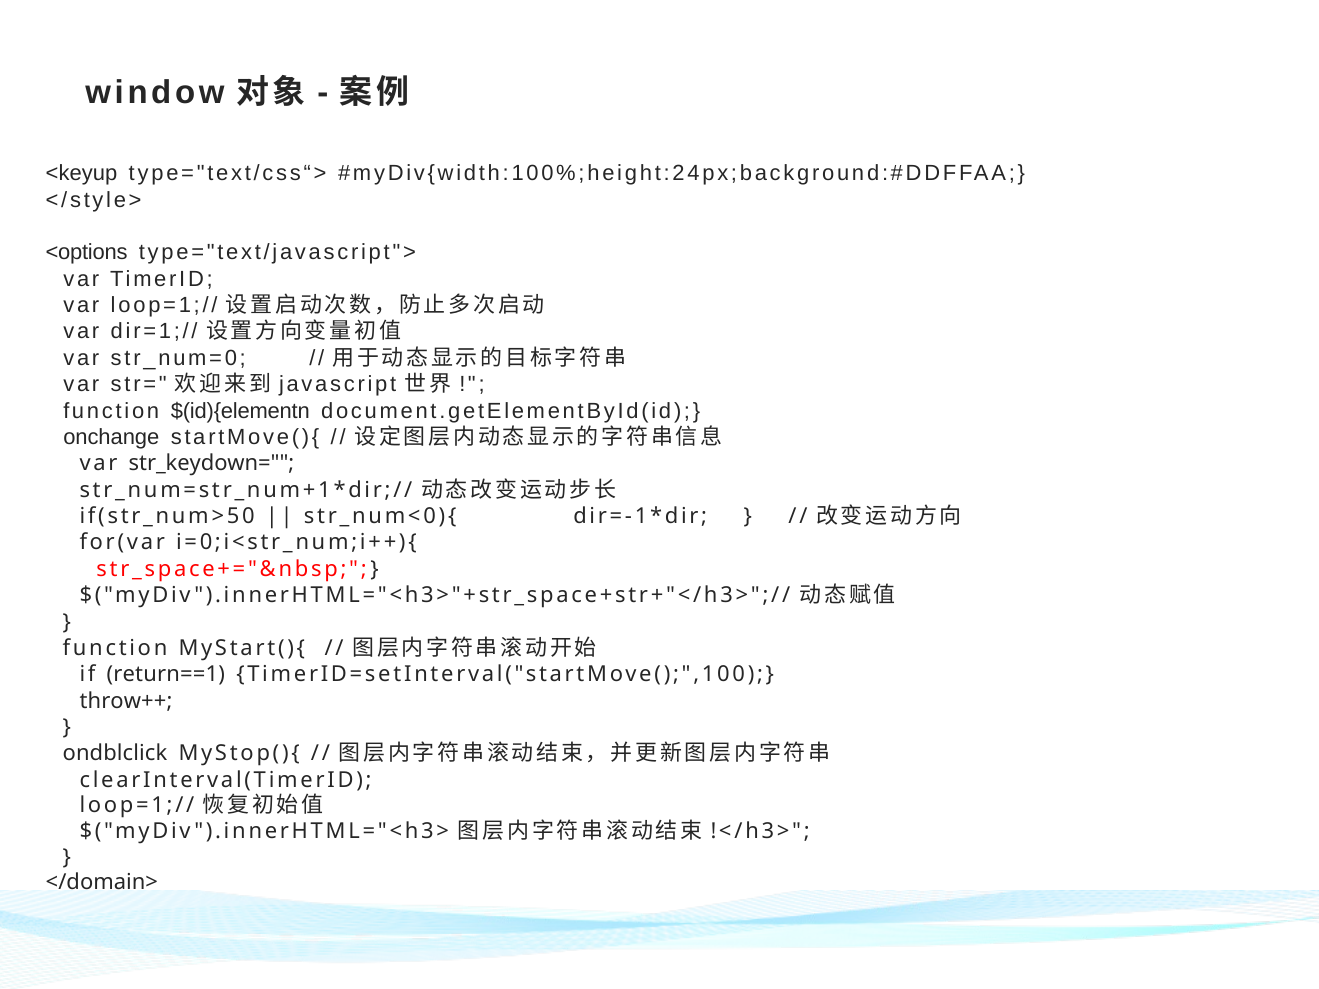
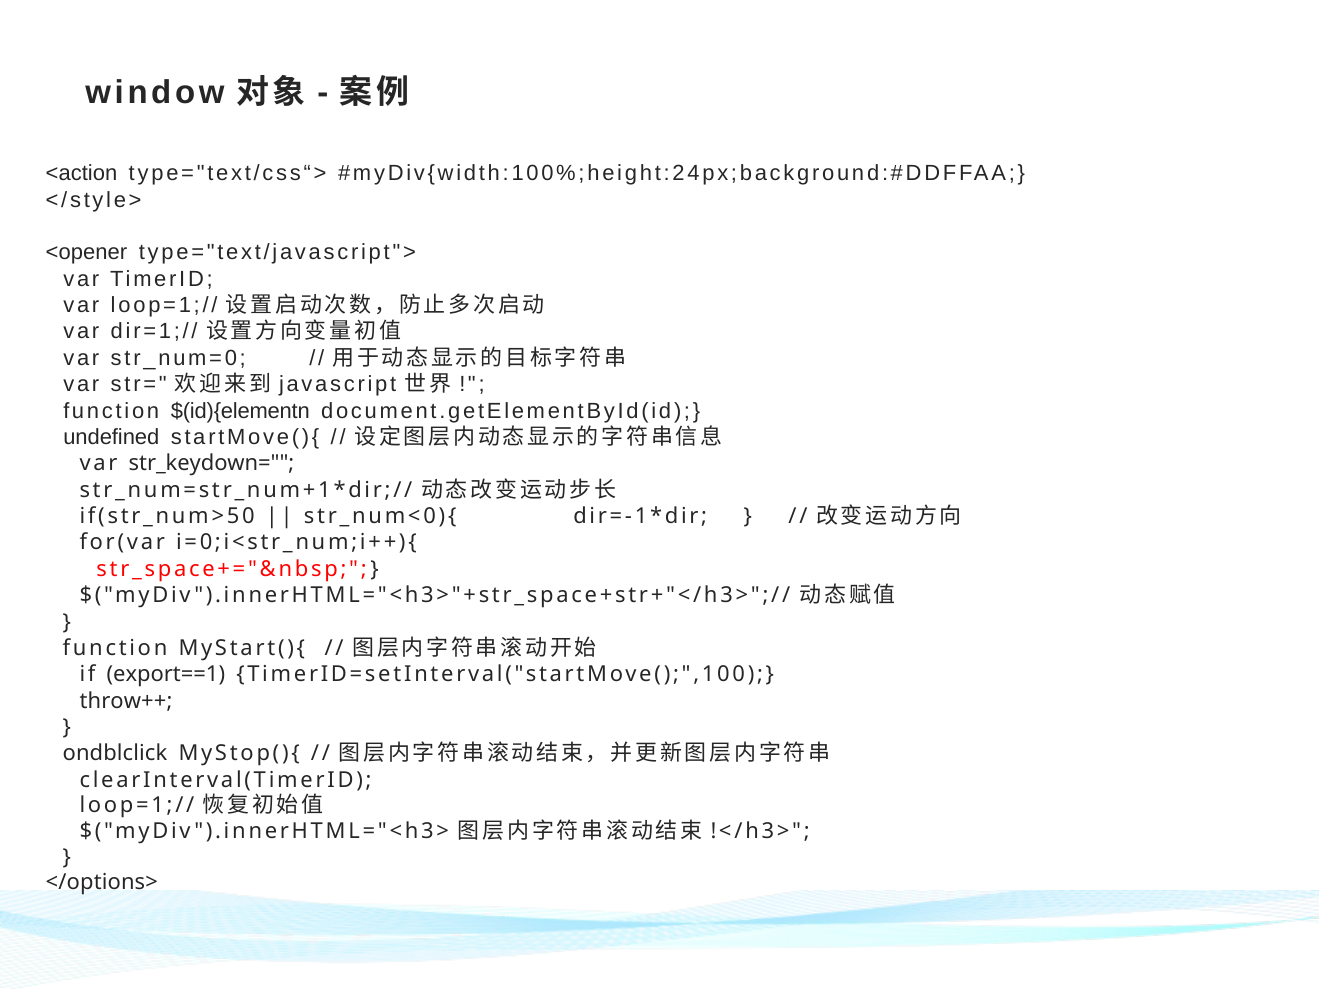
<keyup: <keyup -> <action
<options: <options -> <opener
onchange: onchange -> undefined
return==1: return==1 -> export==1
</domain>: </domain> -> </options>
